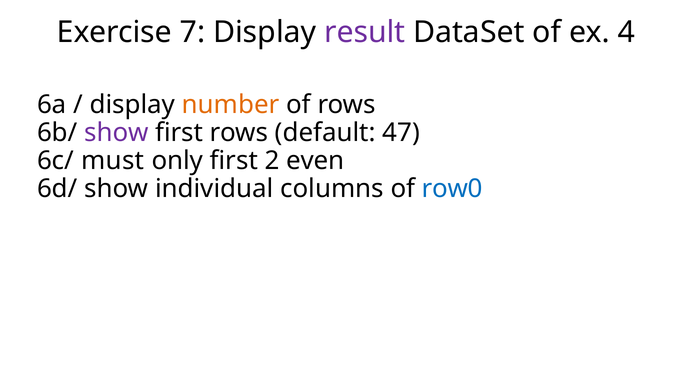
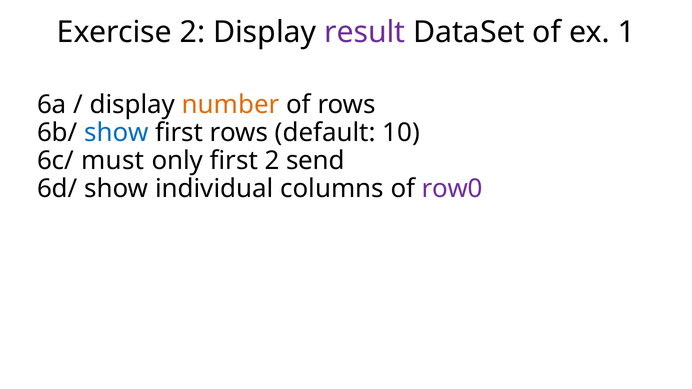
Exercise 7: 7 -> 2
4: 4 -> 1
show at (116, 133) colour: purple -> blue
47: 47 -> 10
even: even -> send
row0 colour: blue -> purple
